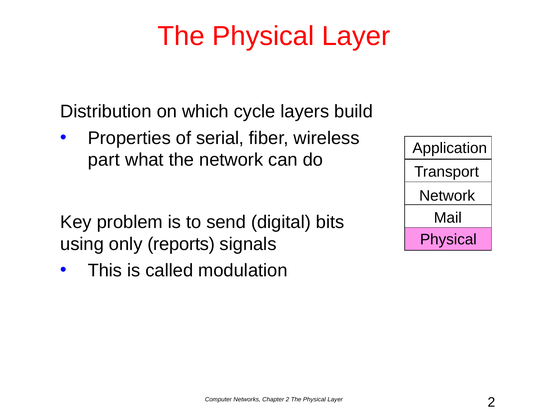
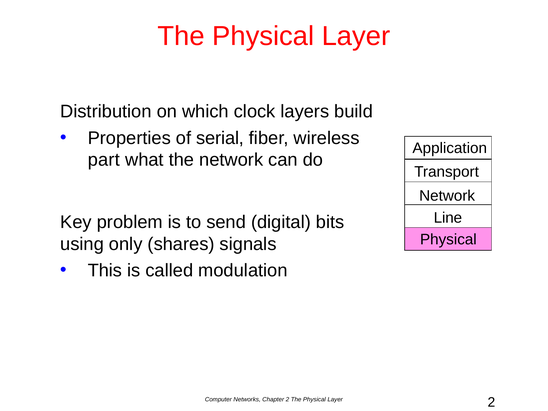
cycle: cycle -> clock
Mail: Mail -> Line
reports: reports -> shares
